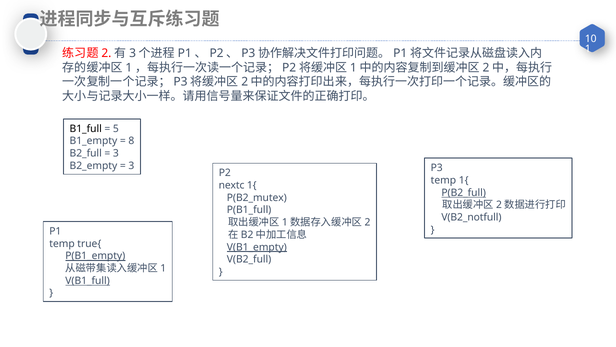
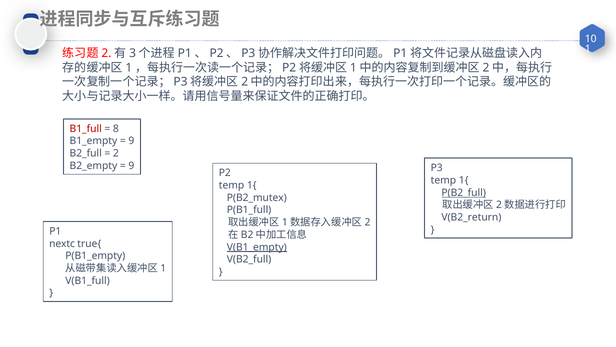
B1_full colour: black -> red
5: 5 -> 8
8 at (131, 141): 8 -> 9
3 at (116, 153): 3 -> 2
3 at (131, 166): 3 -> 9
nextc at (232, 185): nextc -> temp
V(B2_notfull: V(B2_notfull -> V(B2_return
temp at (62, 243): temp -> nextc
P(B1_empty underline: present -> none
V(B1_full underline: present -> none
